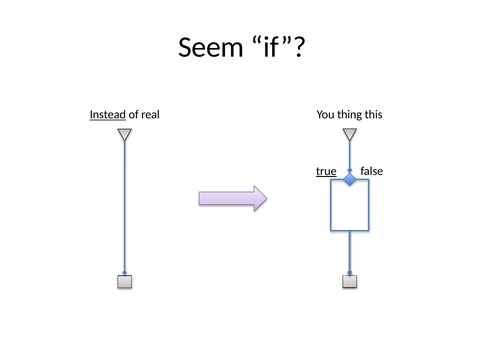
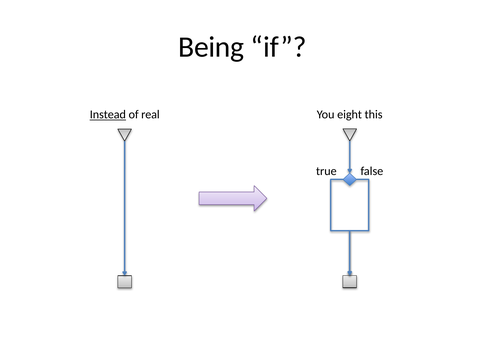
Seem: Seem -> Being
thing: thing -> eight
true underline: present -> none
